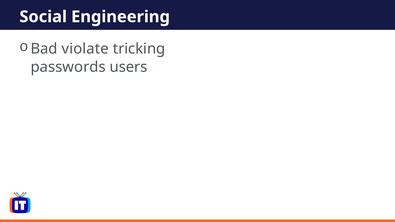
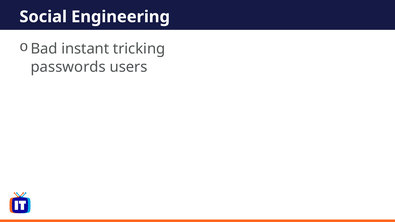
violate: violate -> instant
